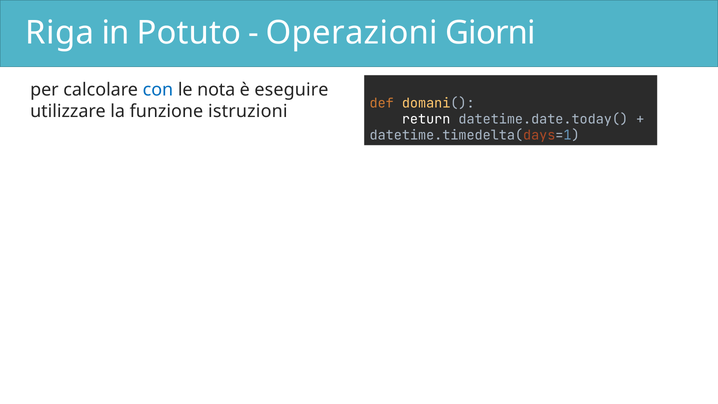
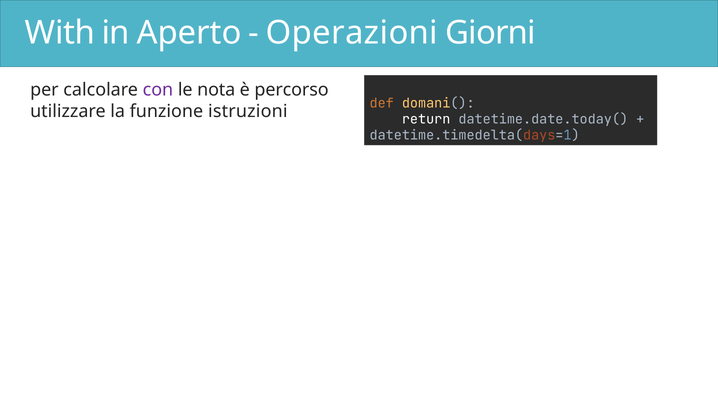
Riga: Riga -> With
Potuto: Potuto -> Aperto
con colour: blue -> purple
eseguire: eseguire -> percorso
